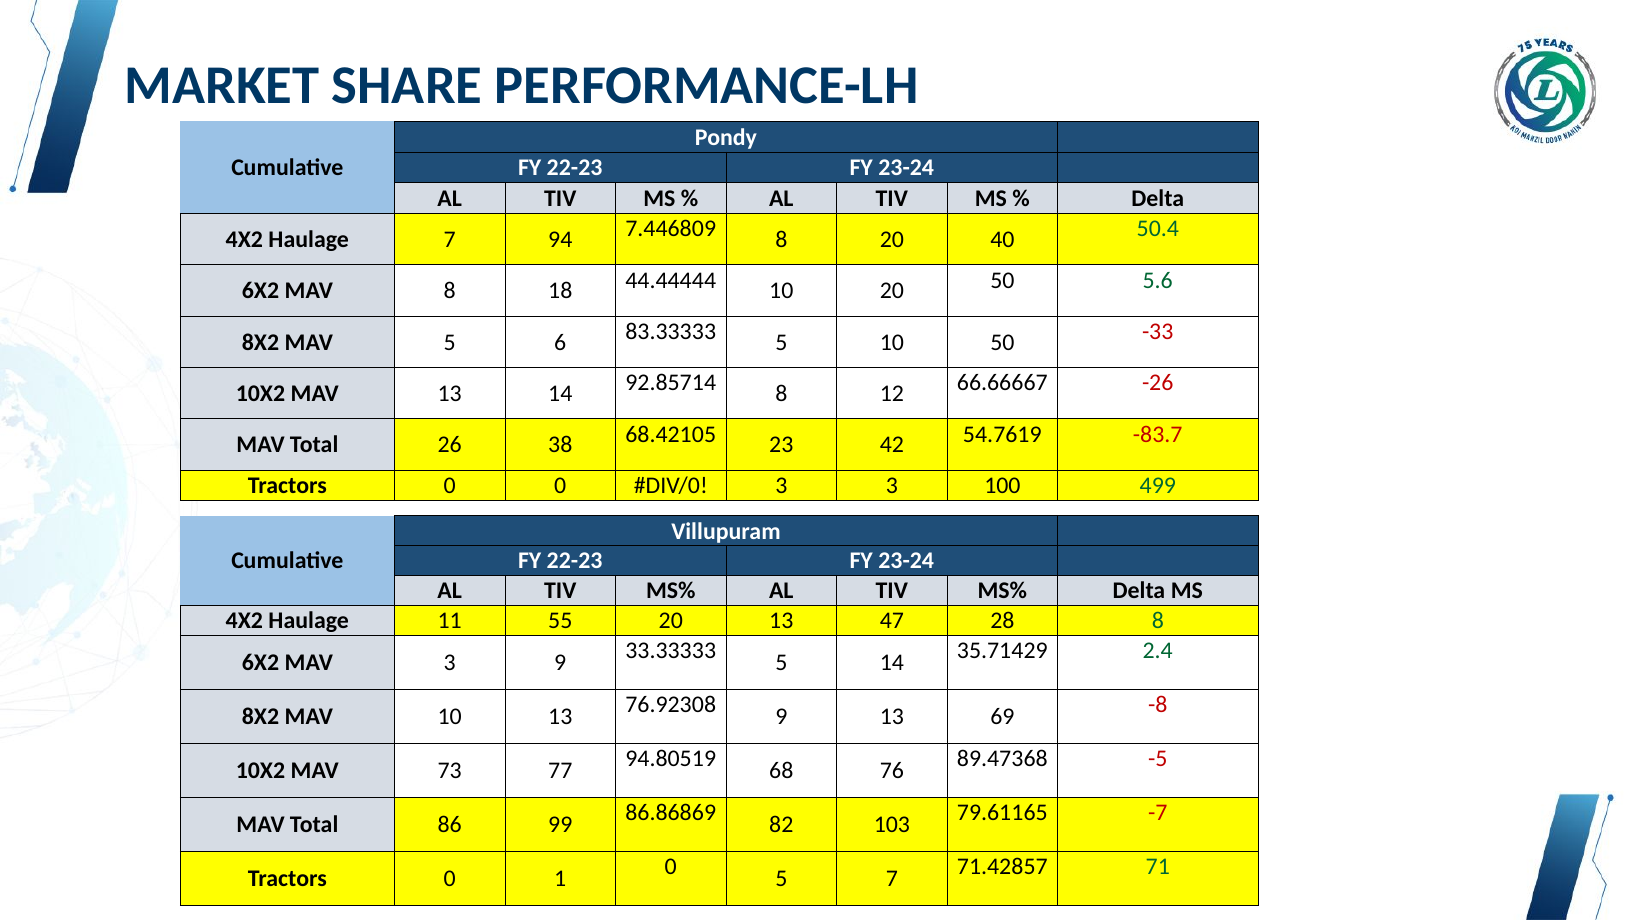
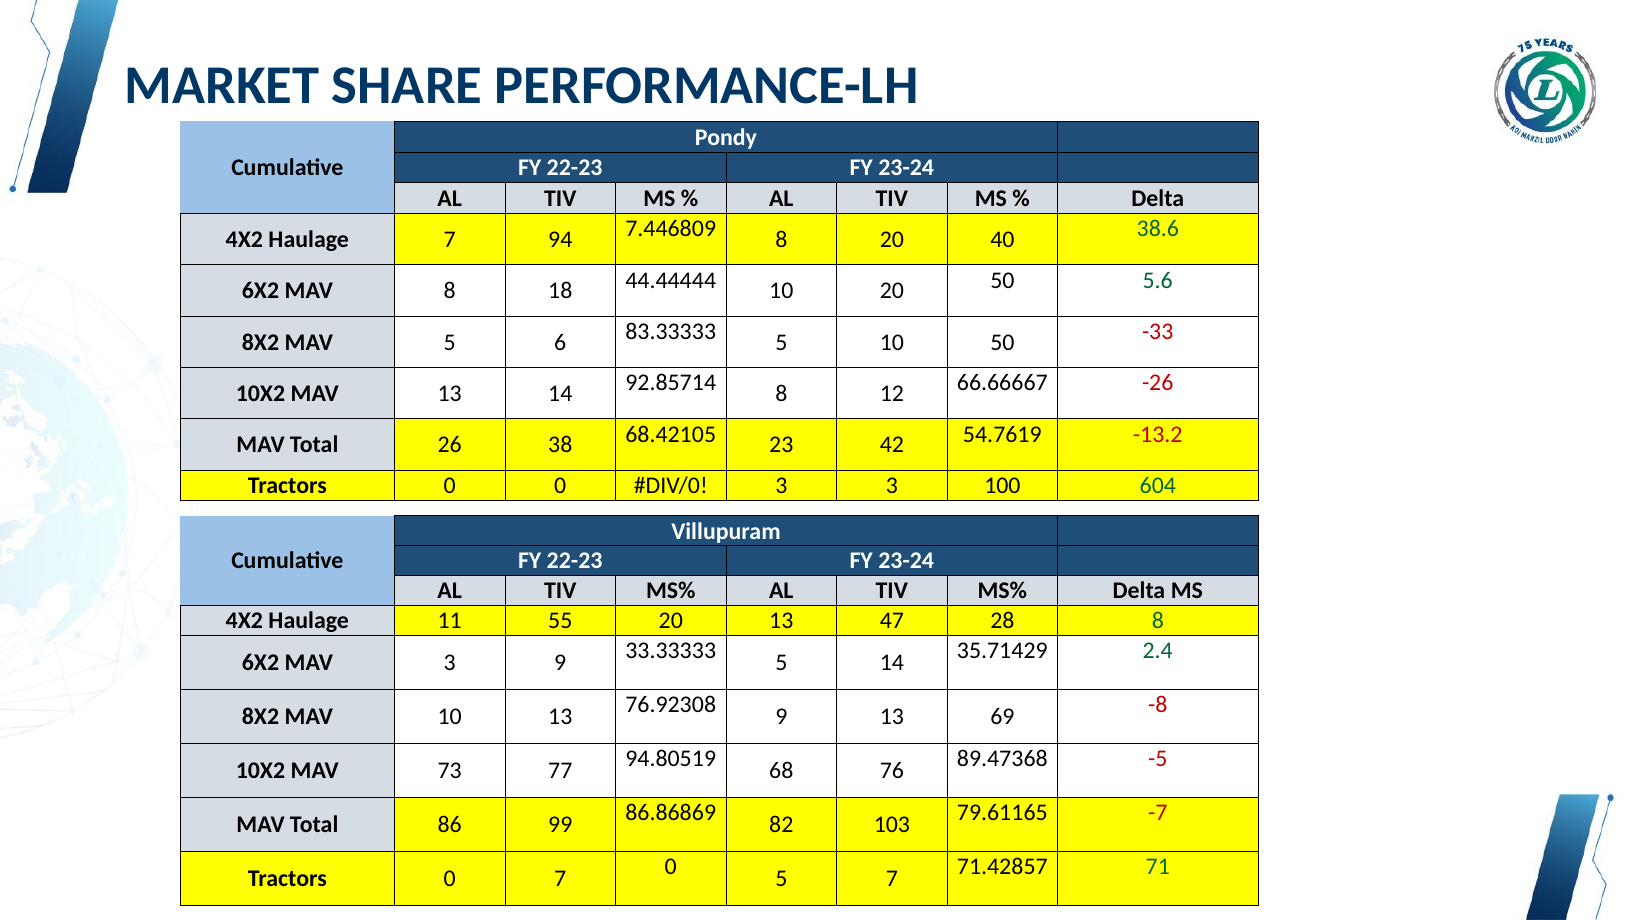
50.4: 50.4 -> 38.6
-83.7: -83.7 -> -13.2
499: 499 -> 604
0 1: 1 -> 7
